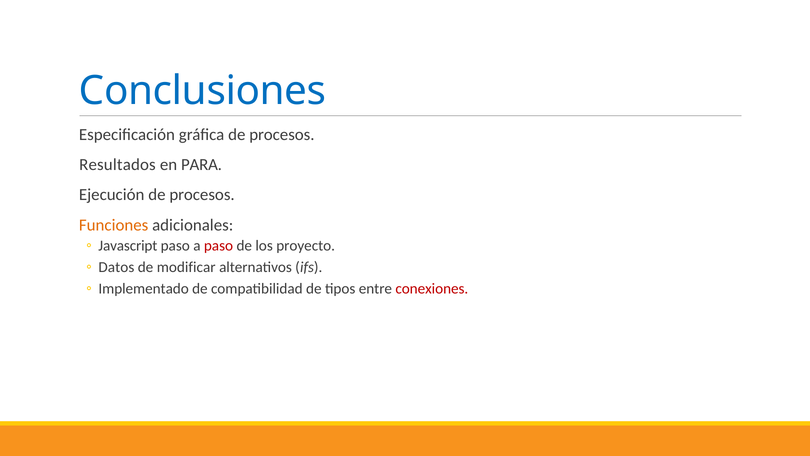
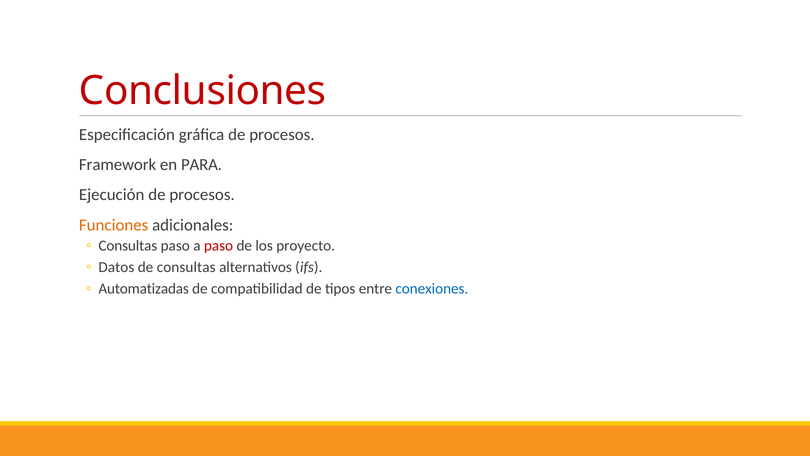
Conclusiones colour: blue -> red
Resultados: Resultados -> Framework
Javascript at (128, 246): Javascript -> Consultas
de modificar: modificar -> consultas
Implementado: Implementado -> Automatizadas
conexiones colour: red -> blue
